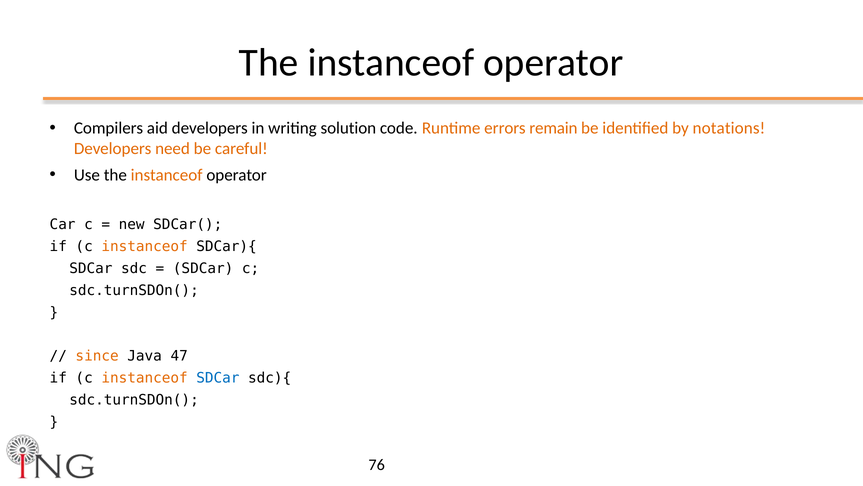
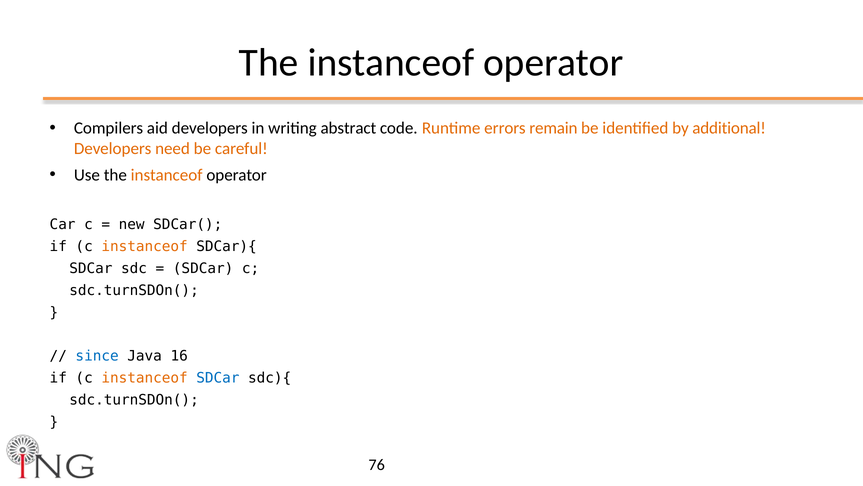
solution: solution -> abstract
notations: notations -> additional
since colour: orange -> blue
47: 47 -> 16
